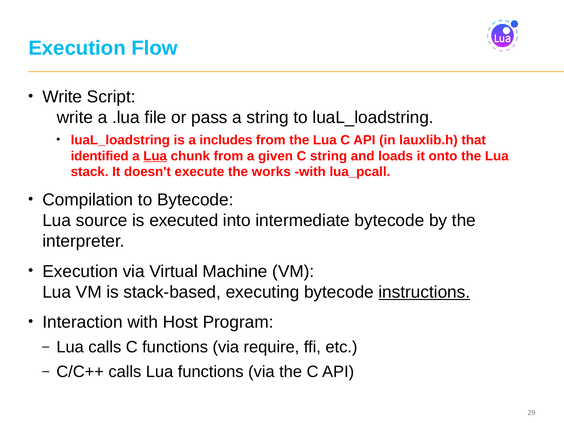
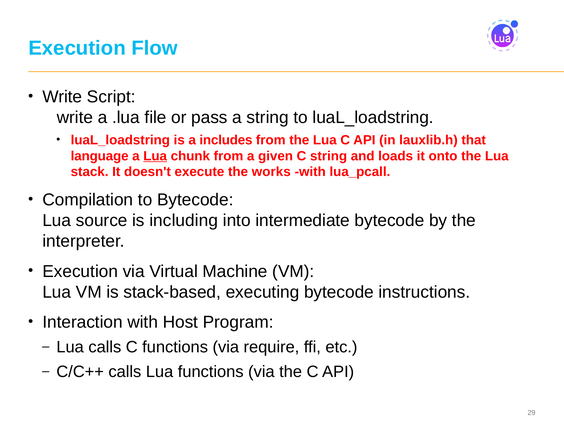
identified: identified -> language
executed: executed -> including
instructions underline: present -> none
